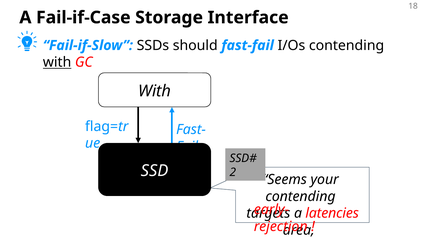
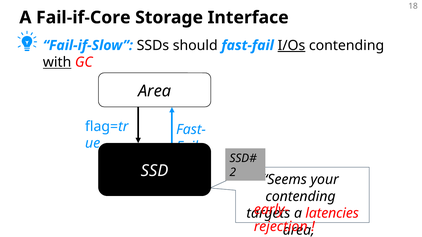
Fail-if-Case: Fail-if-Case -> Fail-if-Core
I/Os underline: none -> present
With at (155, 91): With -> Area
